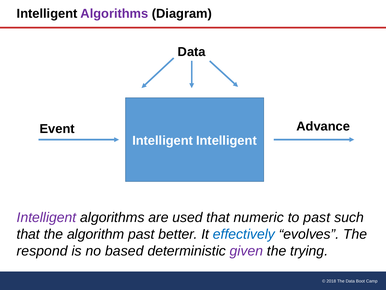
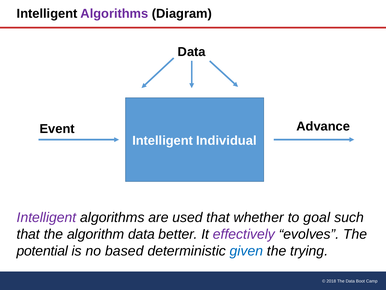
Intelligent Intelligent: Intelligent -> Individual
numeric: numeric -> whether
to past: past -> goal
algorithm past: past -> data
effectively colour: blue -> purple
respond: respond -> potential
given colour: purple -> blue
